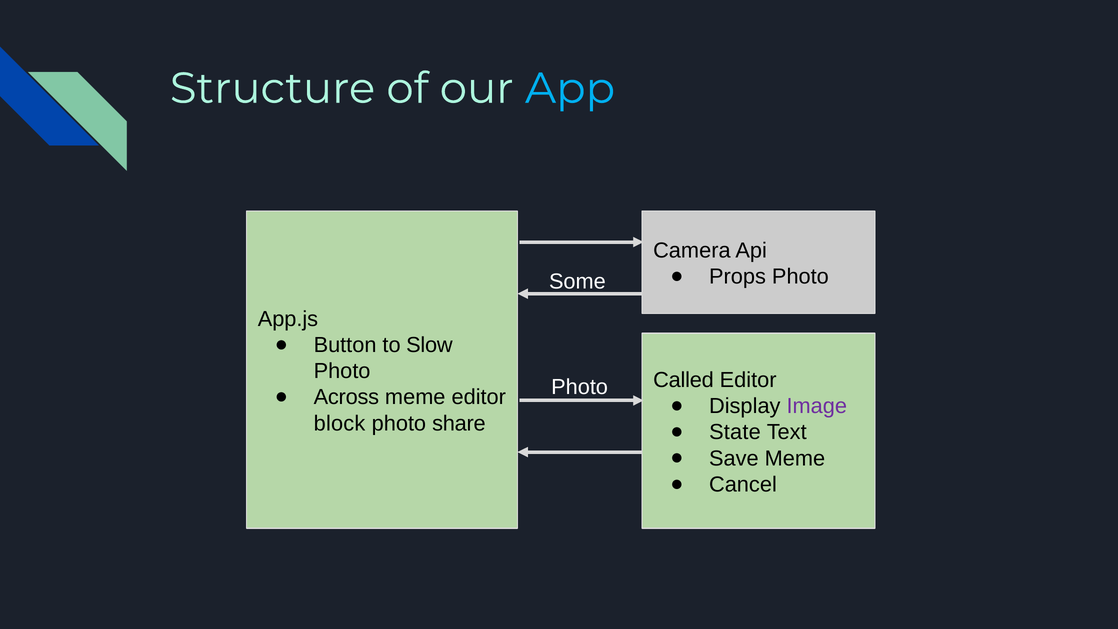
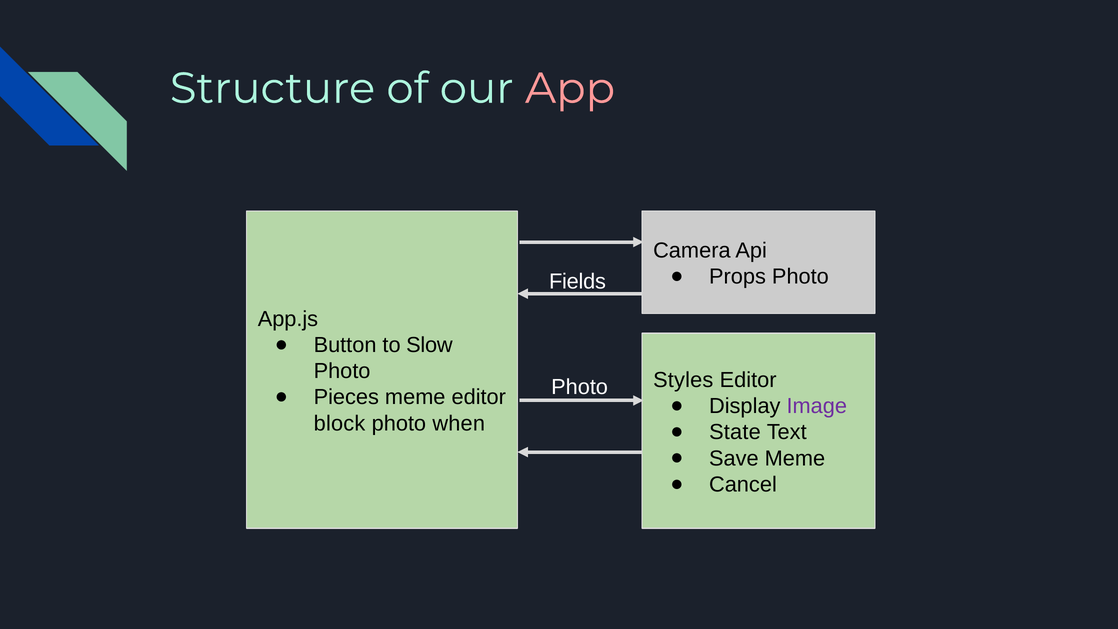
App colour: light blue -> pink
Some: Some -> Fields
Called: Called -> Styles
Across: Across -> Pieces
share: share -> when
